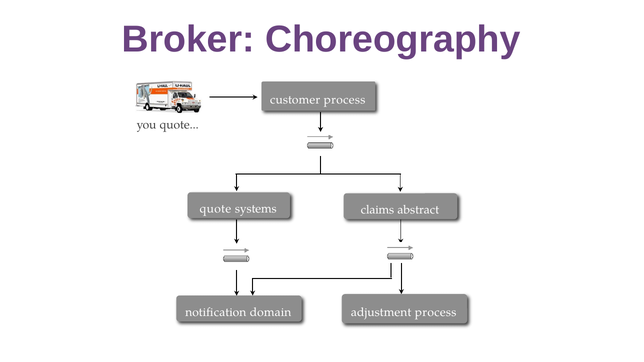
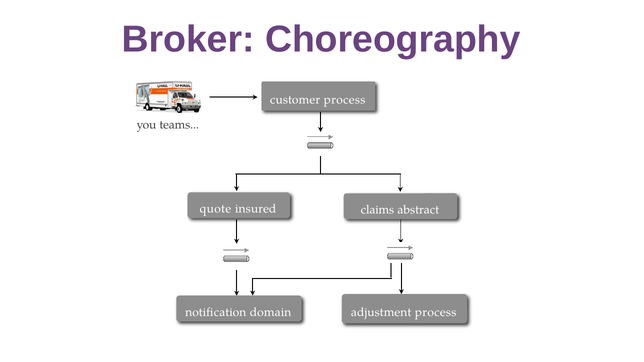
you quote: quote -> teams
systems: systems -> insured
